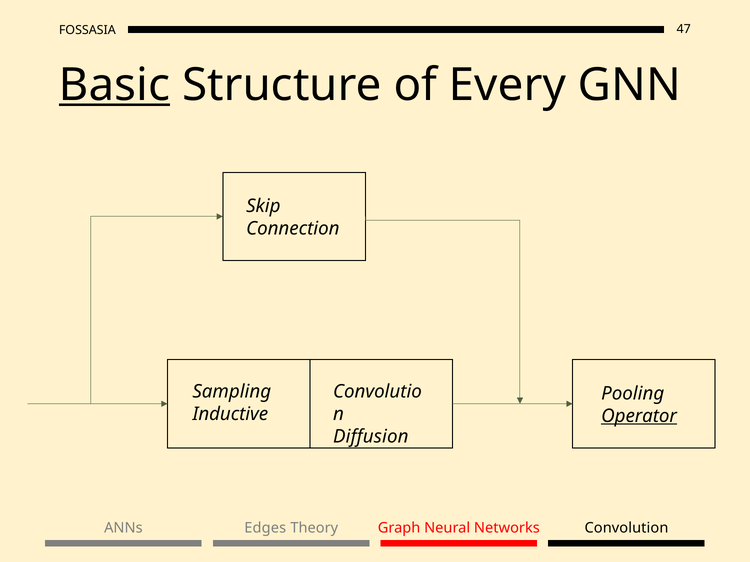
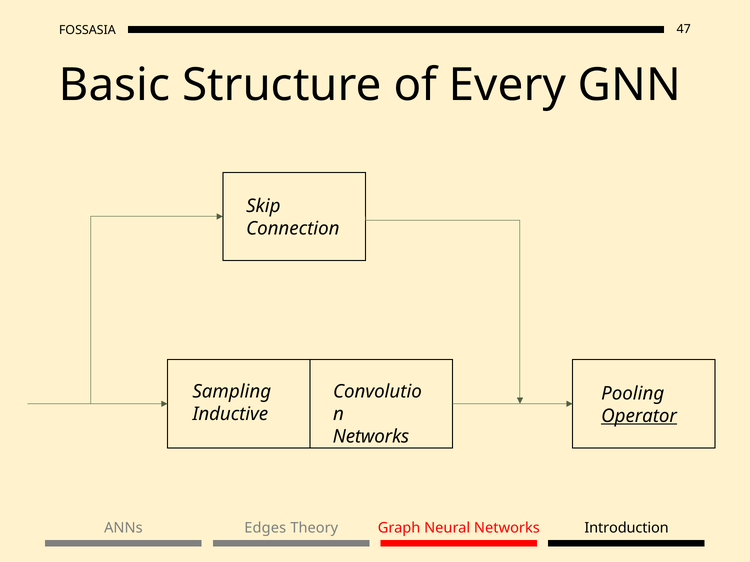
Basic underline: present -> none
Diffusion at (371, 437): Diffusion -> Networks
Convolution: Convolution -> Introduction
